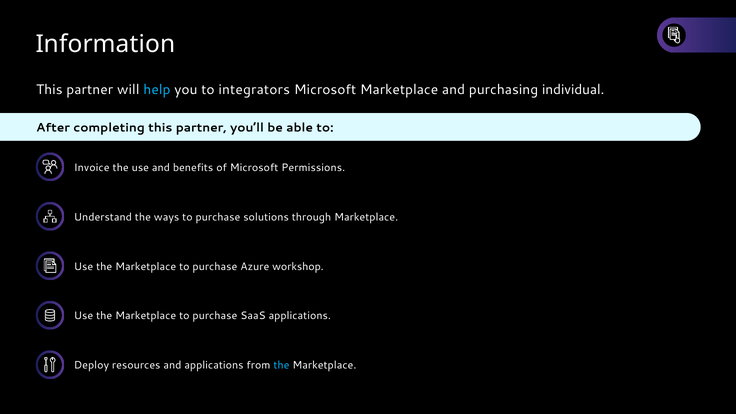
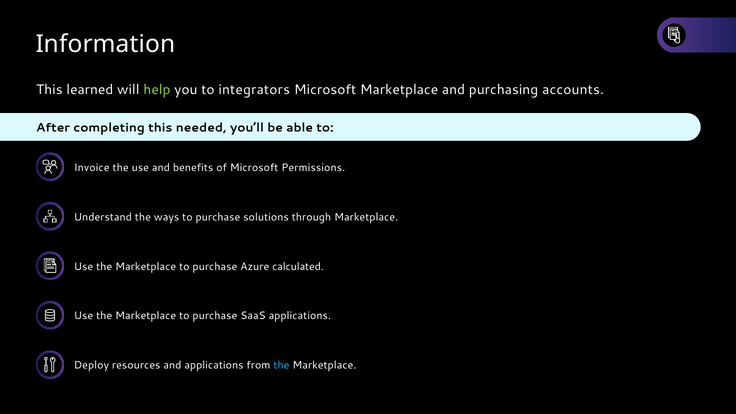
partner at (90, 89): partner -> learned
help colour: light blue -> light green
individual: individual -> accounts
completing this partner: partner -> needed
workshop: workshop -> calculated
